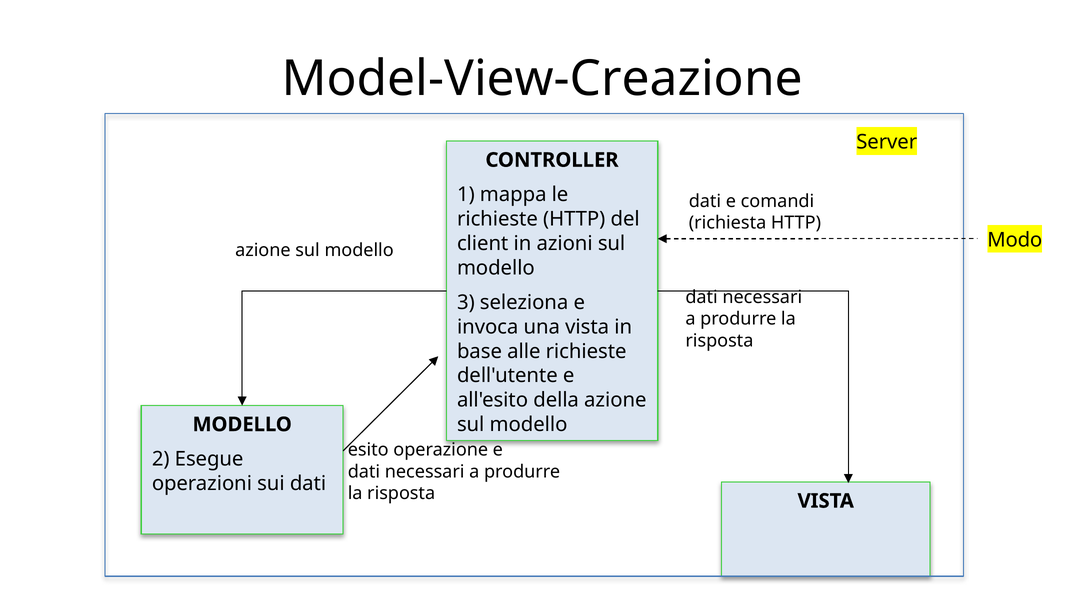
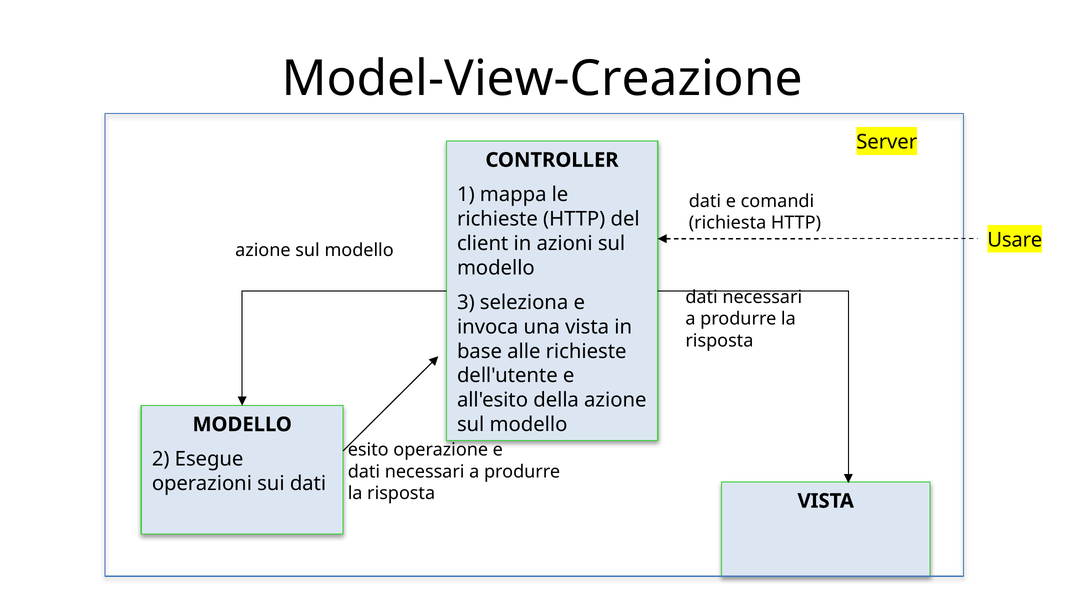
Modo: Modo -> Usare
